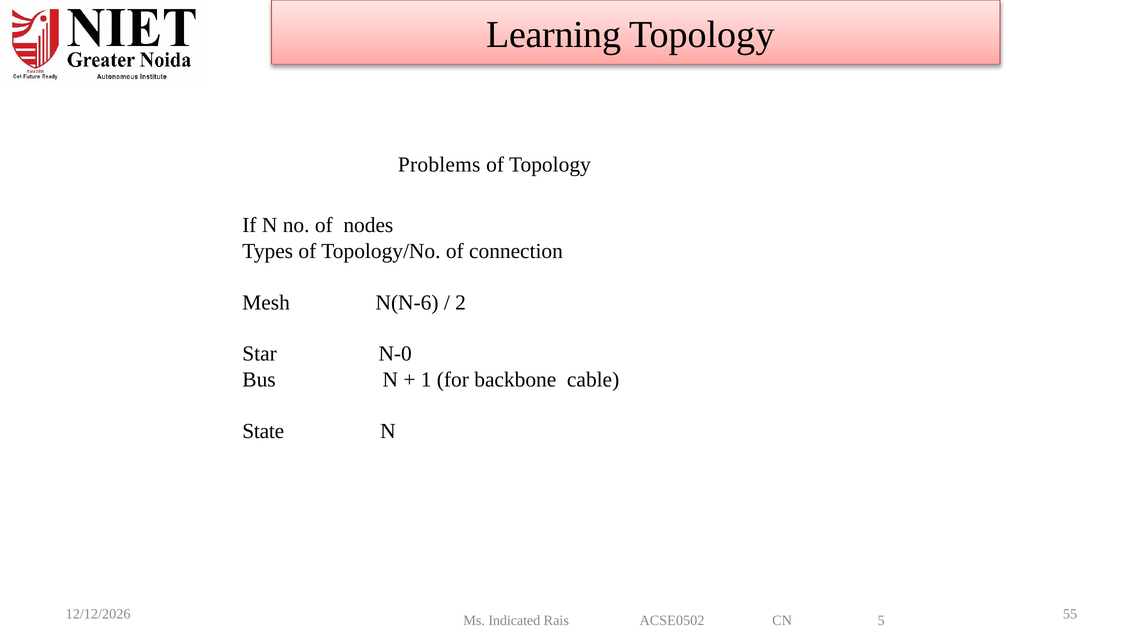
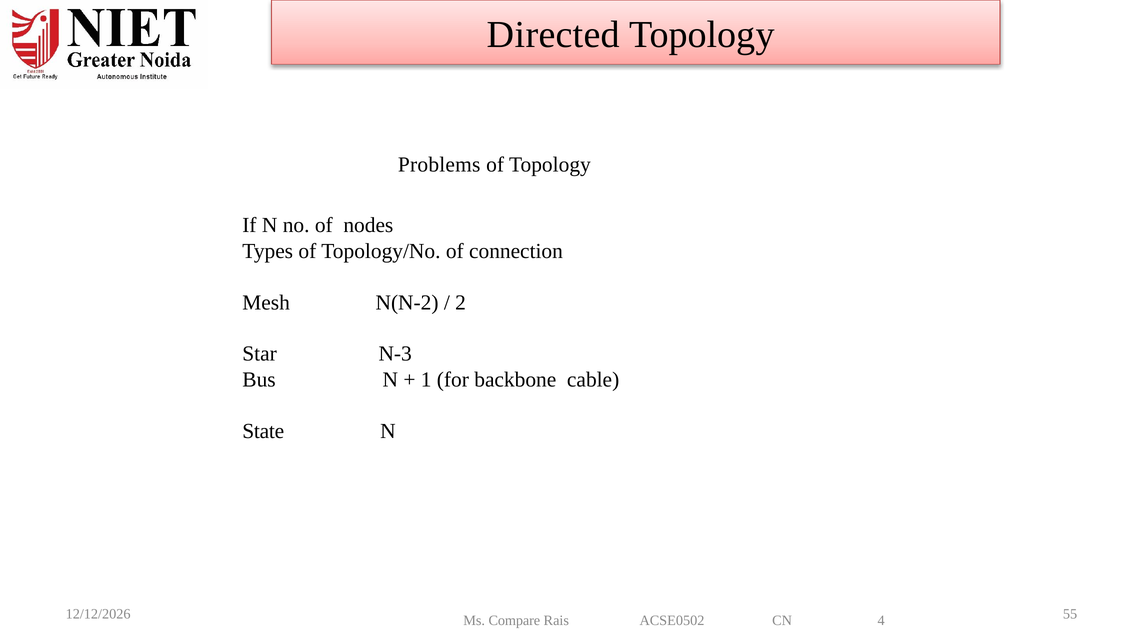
Learning: Learning -> Directed
N(N-6: N(N-6 -> N(N-2
N-0: N-0 -> N-3
Indicated: Indicated -> Compare
5: 5 -> 4
